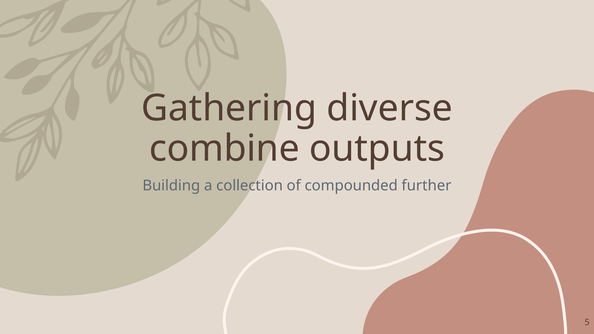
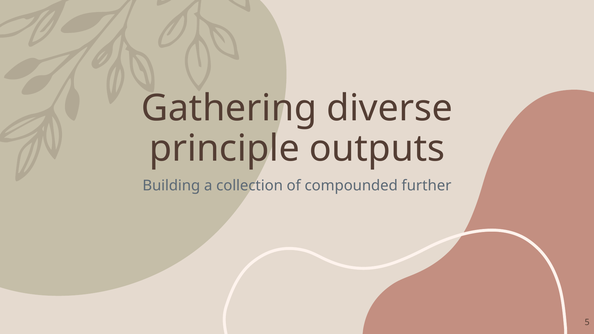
combine: combine -> principle
